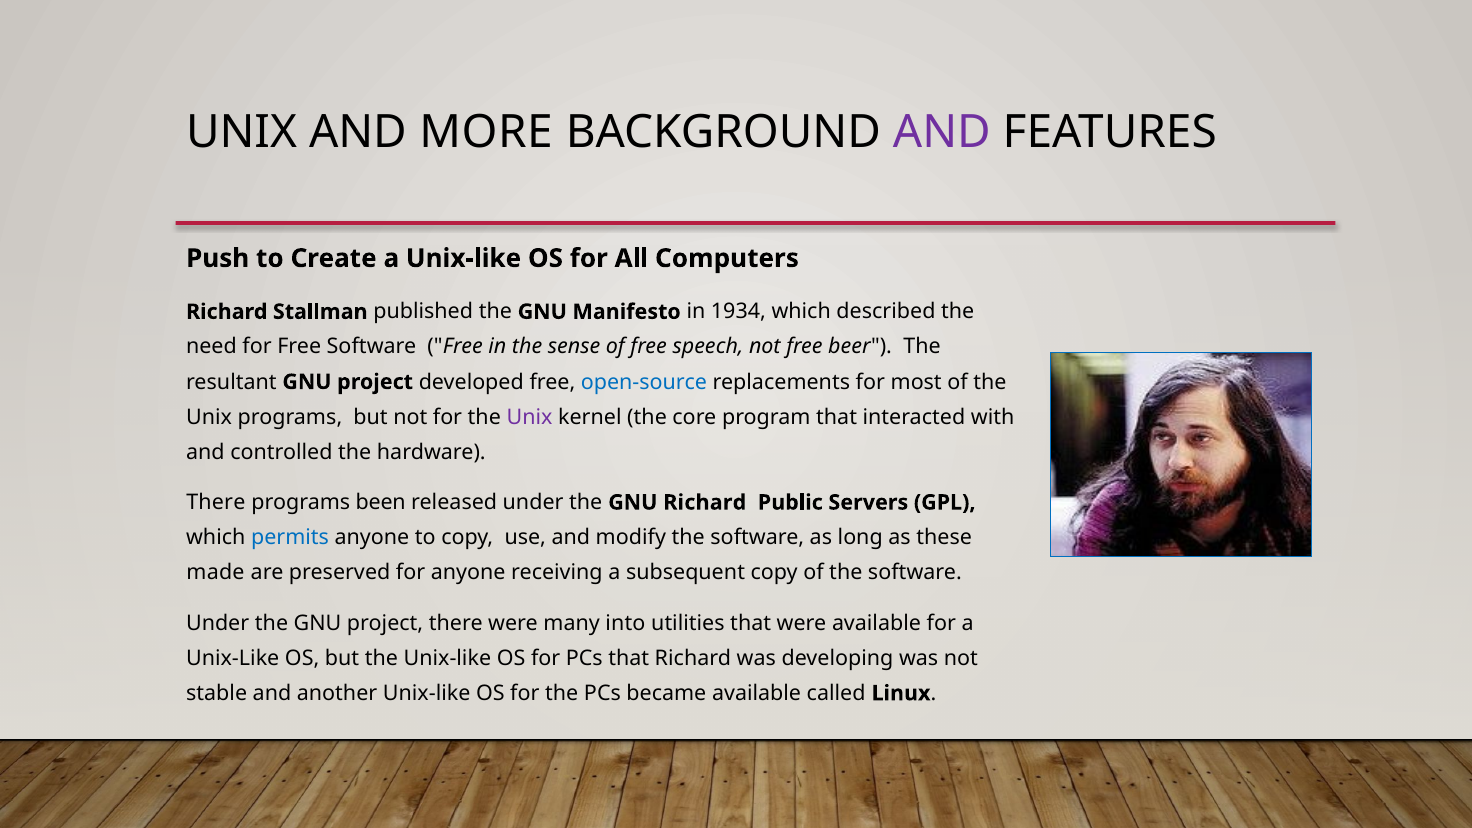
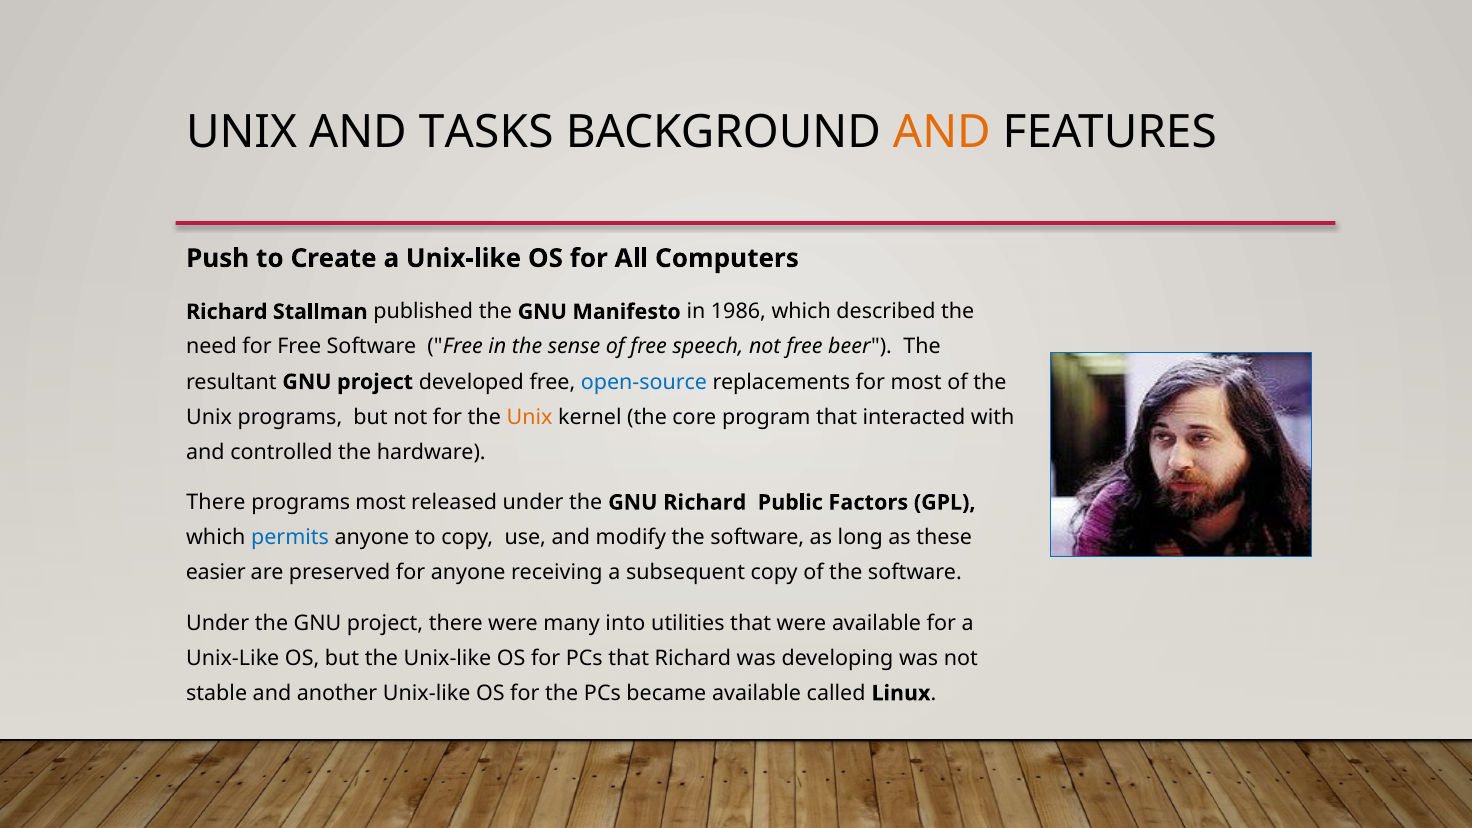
MORE: MORE -> TASKS
AND at (942, 132) colour: purple -> orange
1934: 1934 -> 1986
Unix at (530, 417) colour: purple -> orange
programs been: been -> most
Servers: Servers -> Factors
made: made -> easier
